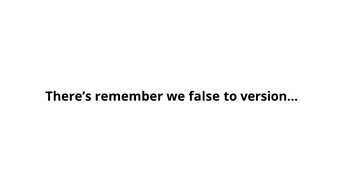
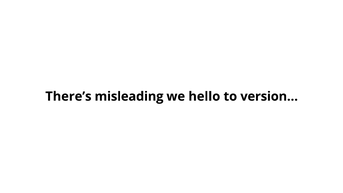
remember: remember -> misleading
false: false -> hello
